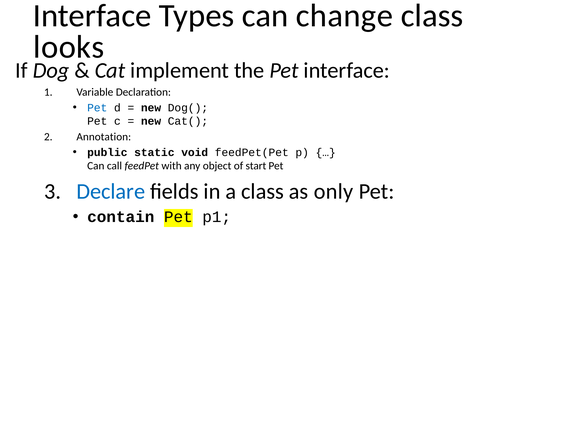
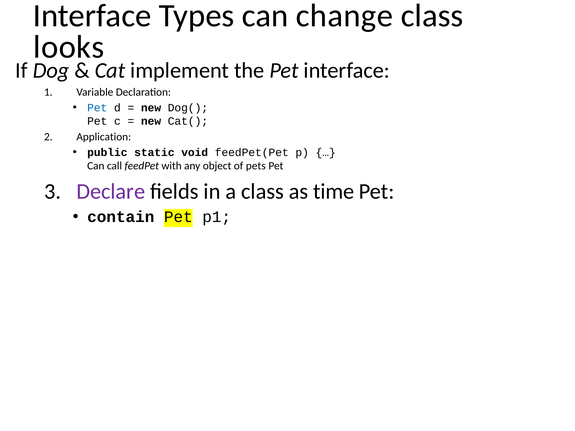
Annotation: Annotation -> Application
start: start -> pets
Declare colour: blue -> purple
only: only -> time
